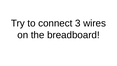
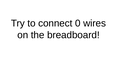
3: 3 -> 0
